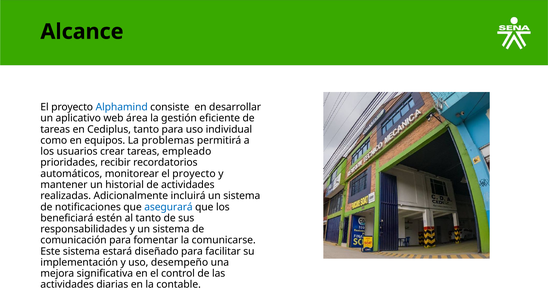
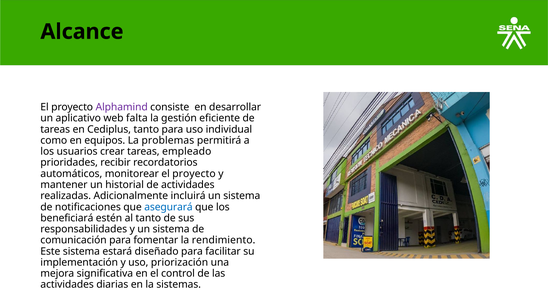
Alphamind colour: blue -> purple
área: área -> falta
comunicarse: comunicarse -> rendimiento
desempeño: desempeño -> priorización
contable: contable -> sistemas
